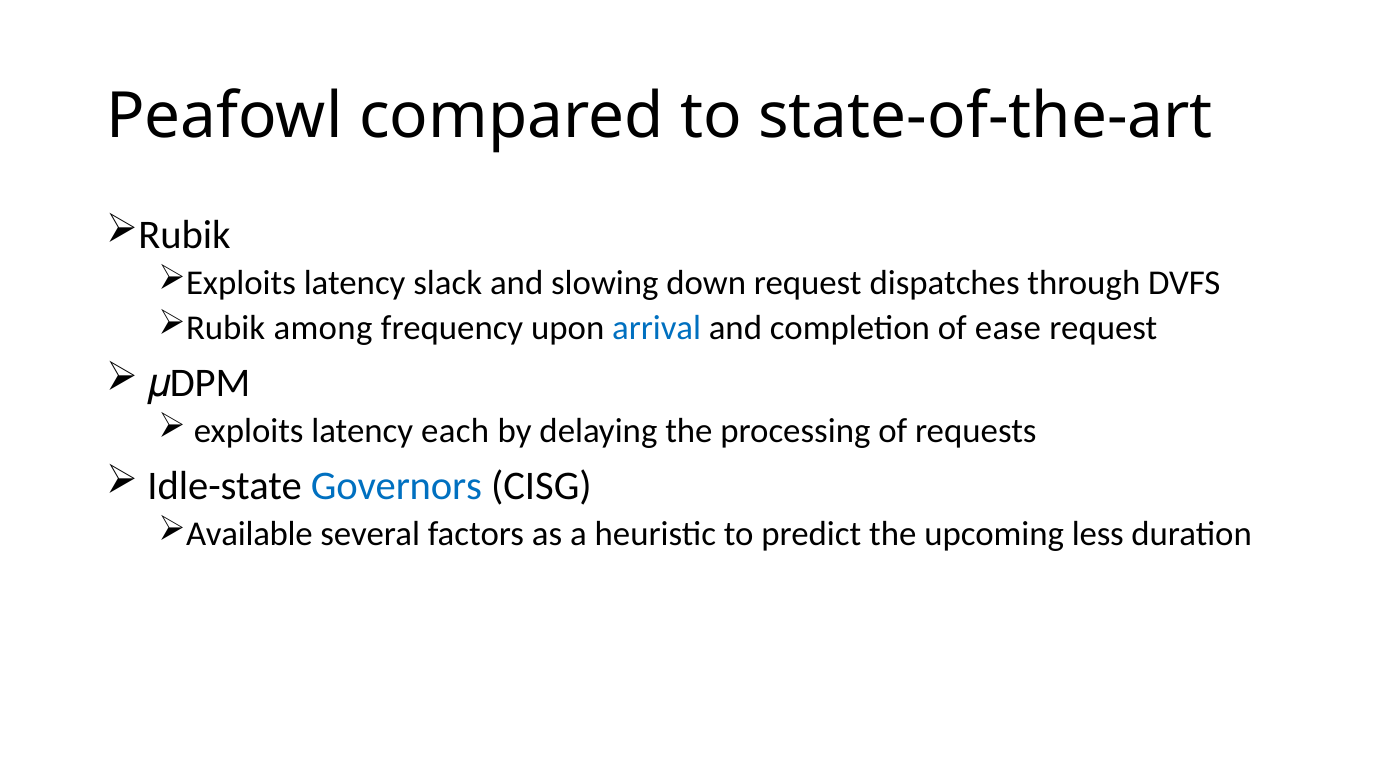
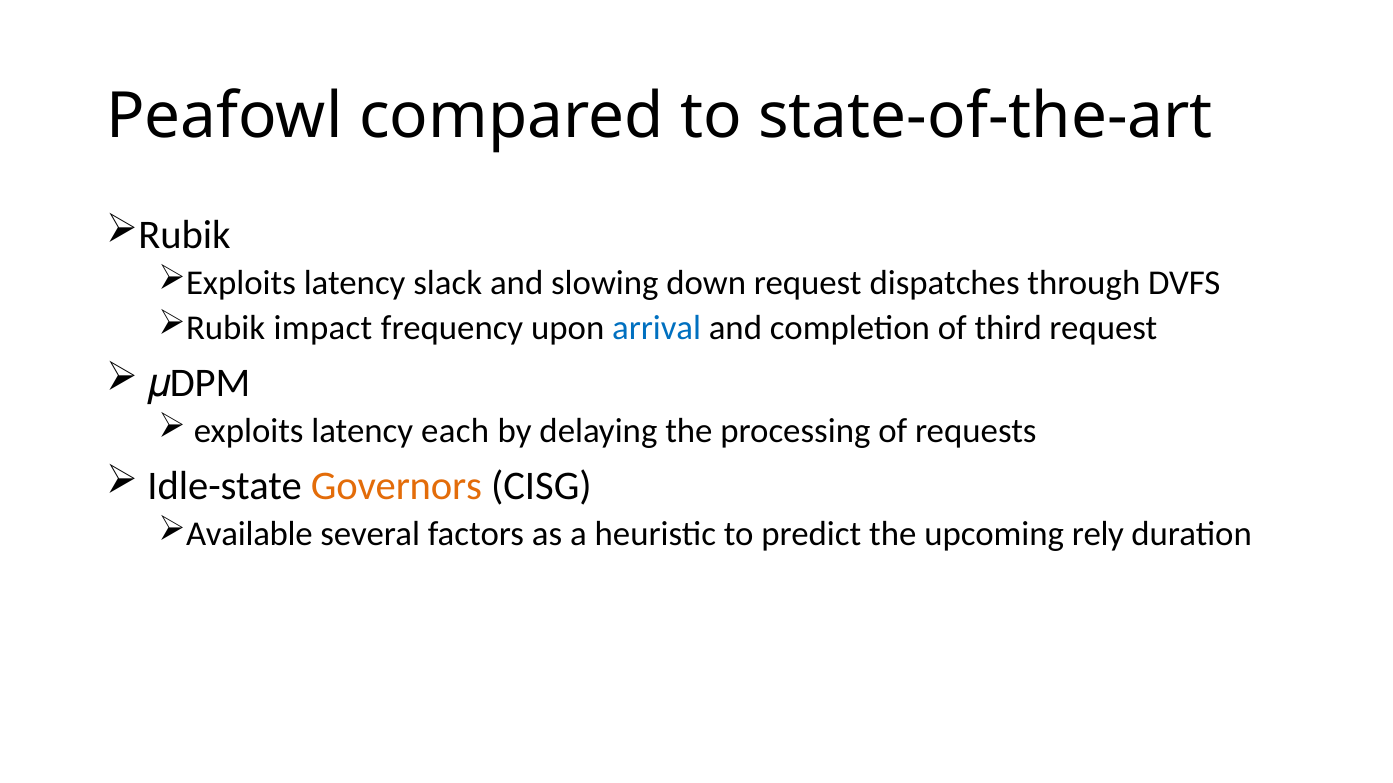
among: among -> impact
ease: ease -> third
Governors colour: blue -> orange
less: less -> rely
